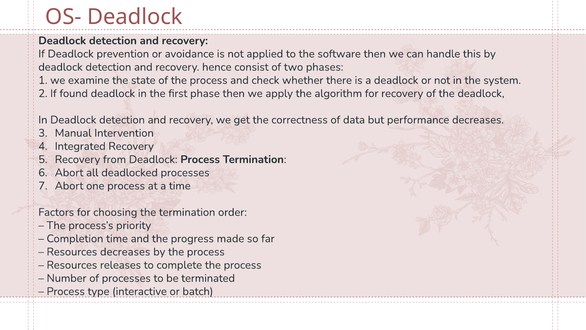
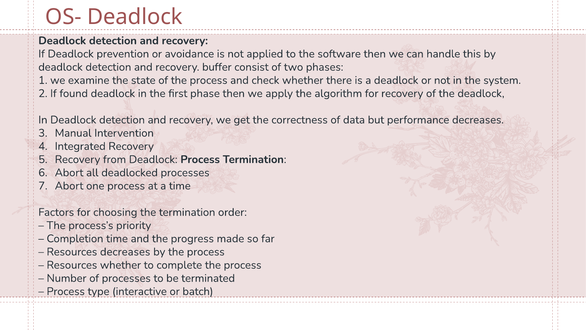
hence: hence -> buffer
Resources releases: releases -> whether
